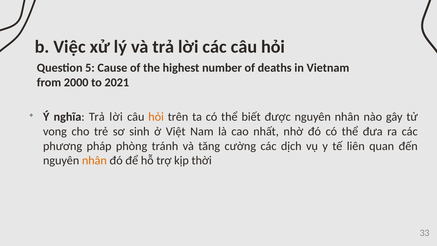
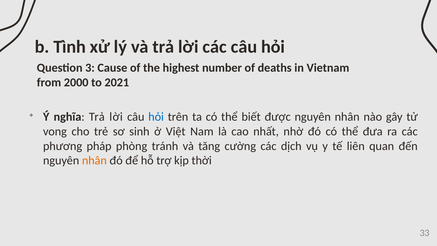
Việc: Việc -> Tình
5: 5 -> 3
hỏi at (156, 117) colour: orange -> blue
